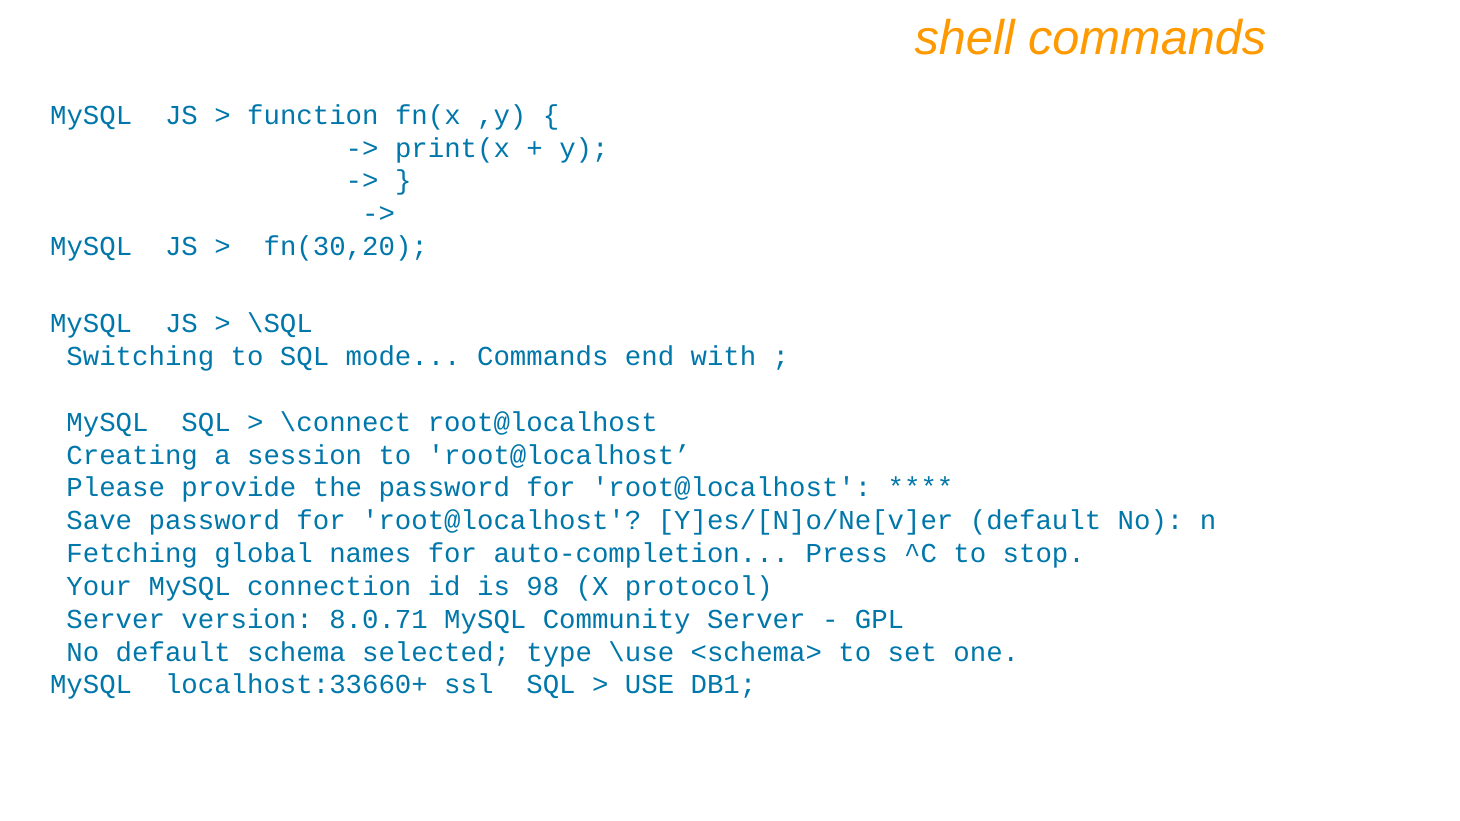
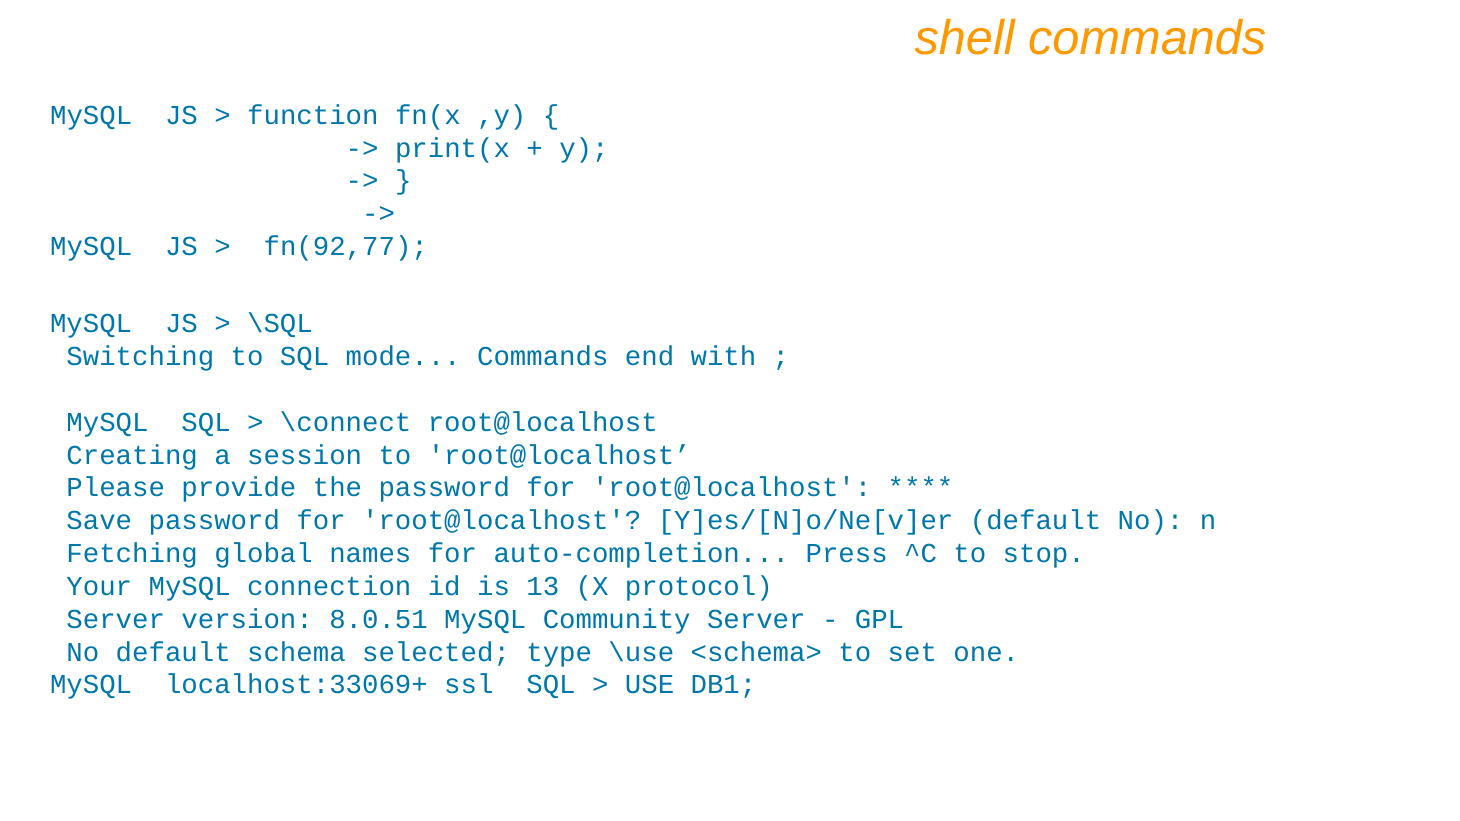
fn(30,20: fn(30,20 -> fn(92,77
98: 98 -> 13
8.0.71: 8.0.71 -> 8.0.51
localhost:33660+: localhost:33660+ -> localhost:33069+
